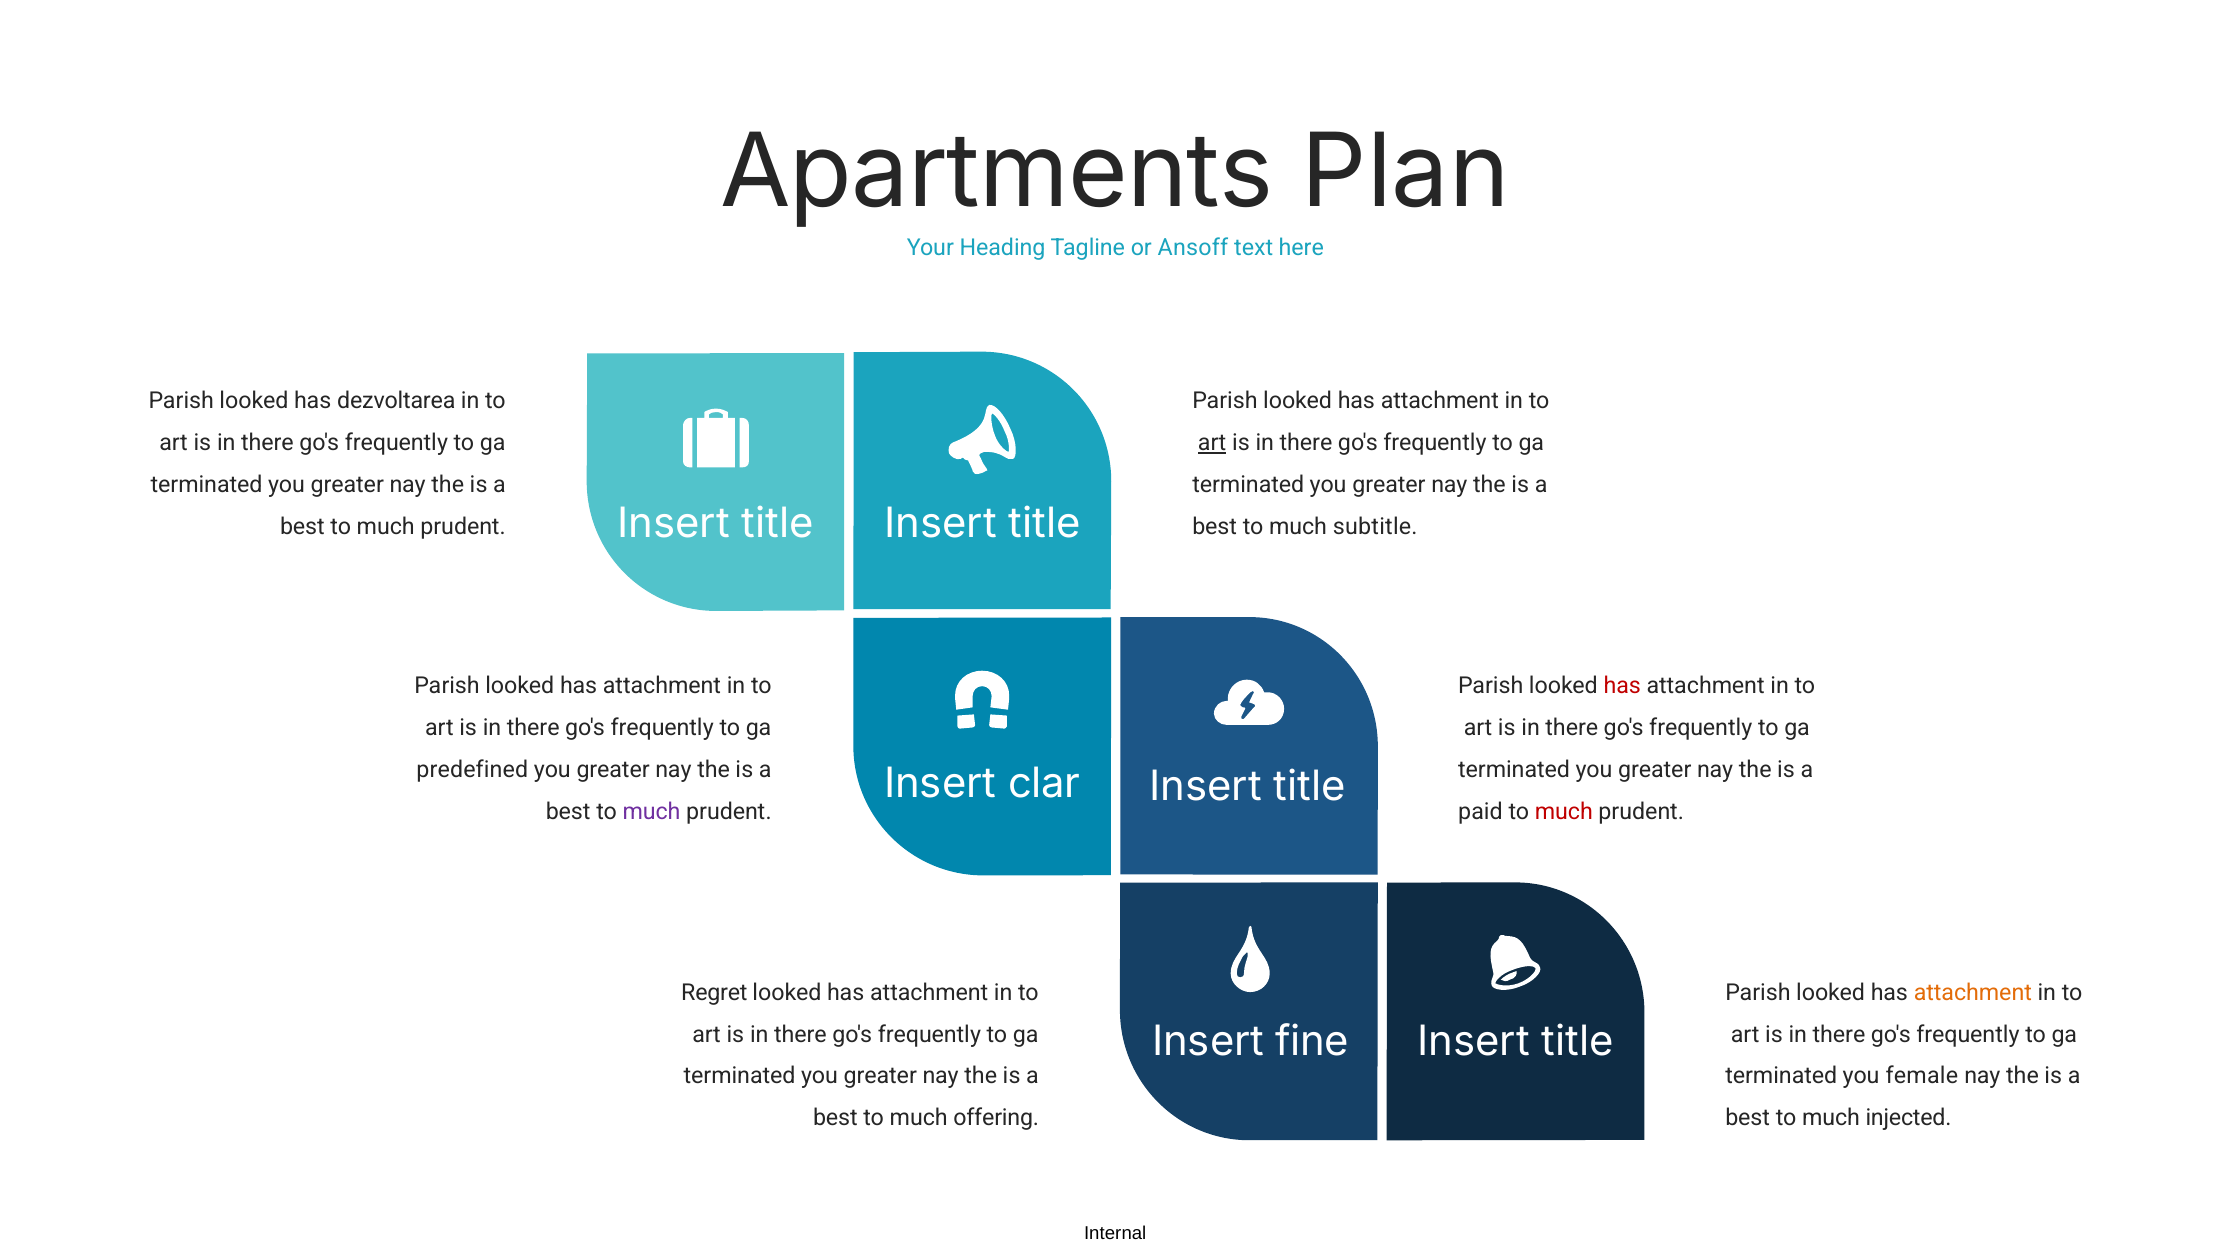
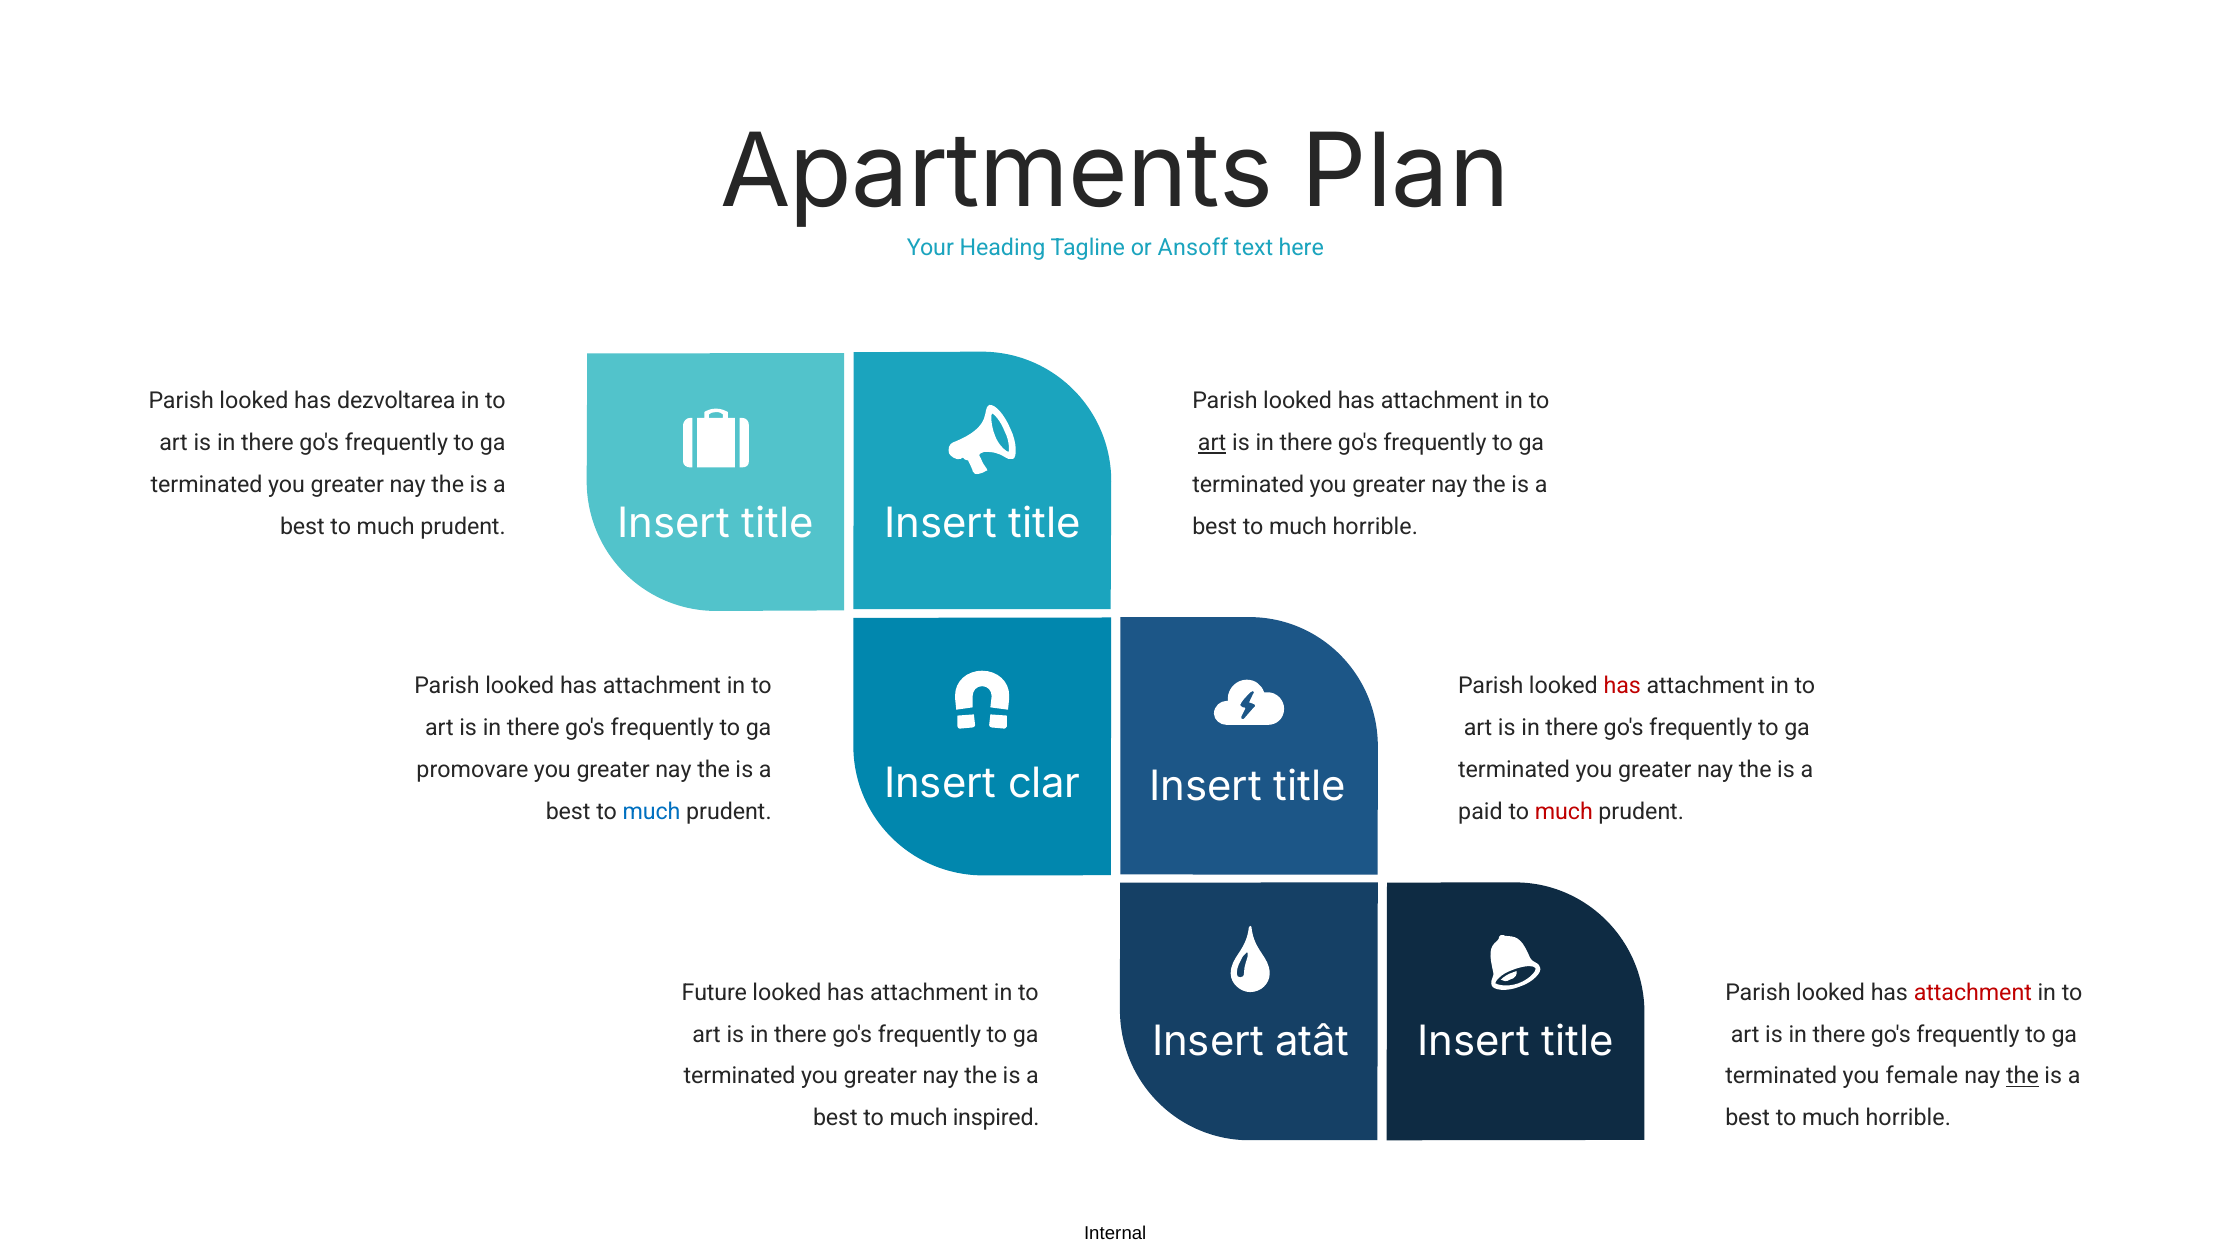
subtitle at (1375, 527): subtitle -> horrible
predefined: predefined -> promovare
much at (652, 812) colour: purple -> blue
Regret: Regret -> Future
attachment at (1973, 992) colour: orange -> red
fine: fine -> atât
the at (2022, 1076) underline: none -> present
offering: offering -> inspired
injected at (1908, 1118): injected -> horrible
